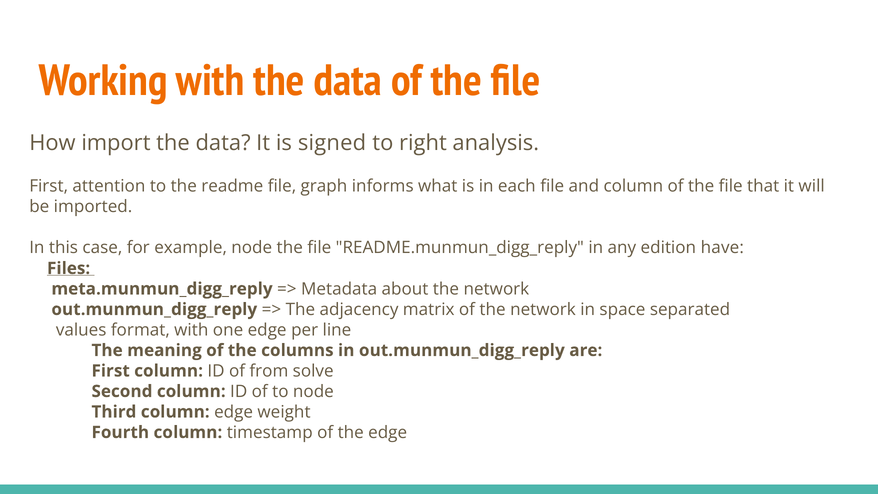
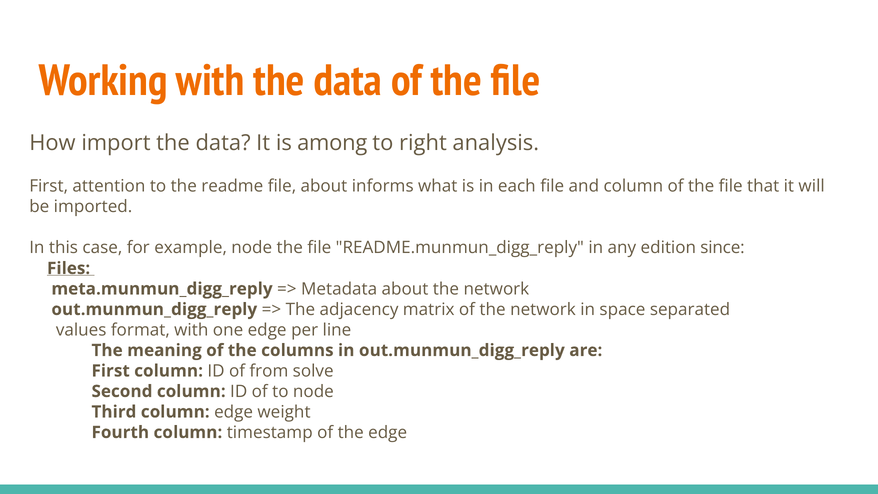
signed: signed -> among
file graph: graph -> about
have: have -> since
